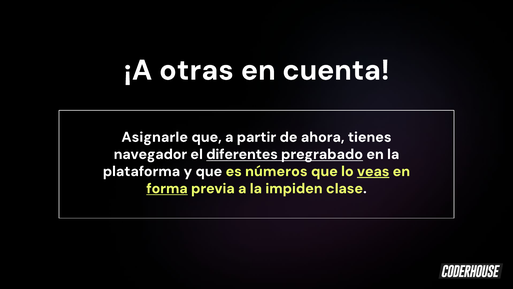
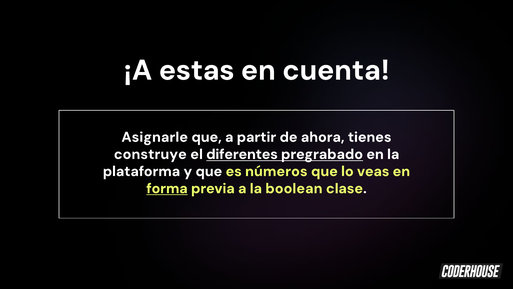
otras: otras -> estas
navegador: navegador -> construye
veas underline: present -> none
impiden: impiden -> boolean
